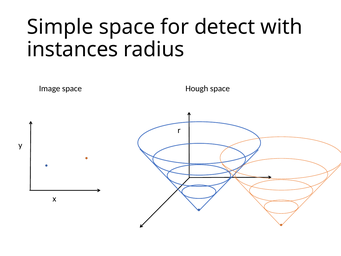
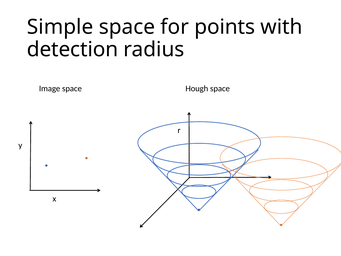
detect: detect -> points
instances: instances -> detection
